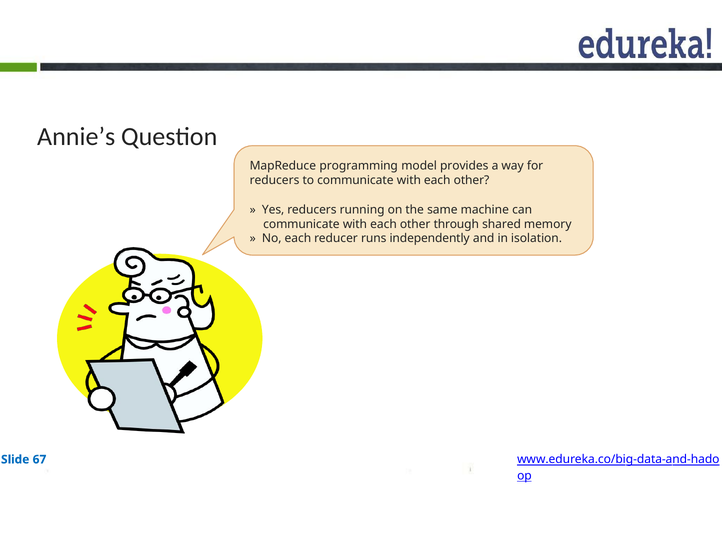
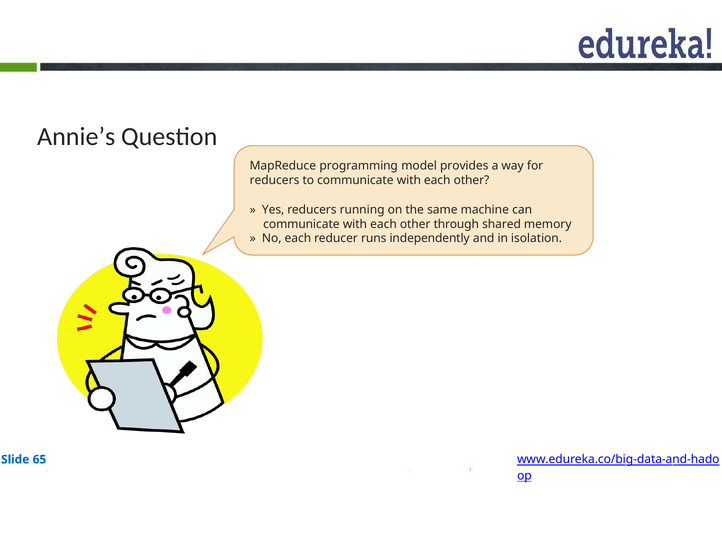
67: 67 -> 65
